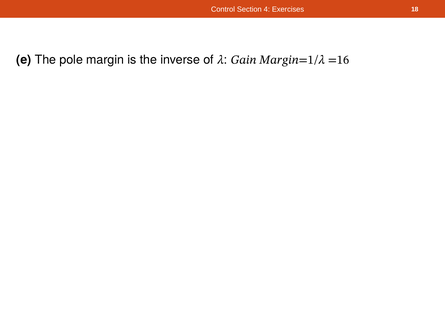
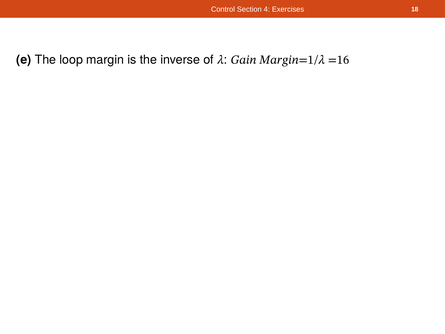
pole: pole -> loop
